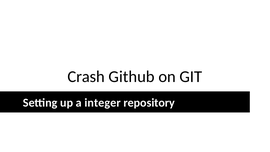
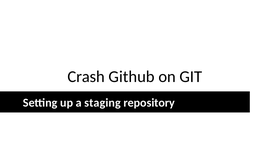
integer: integer -> staging
